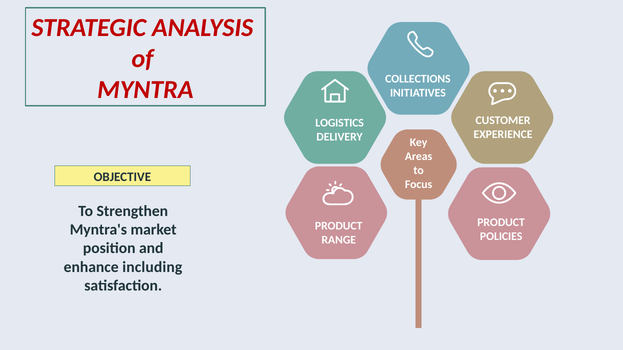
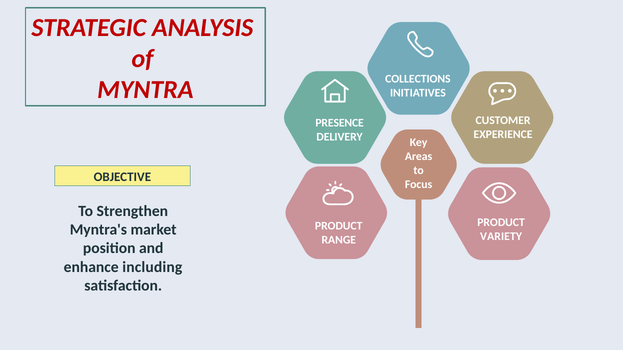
LOGISTICS: LOGISTICS -> PRESENCE
POLICIES: POLICIES -> VARIETY
